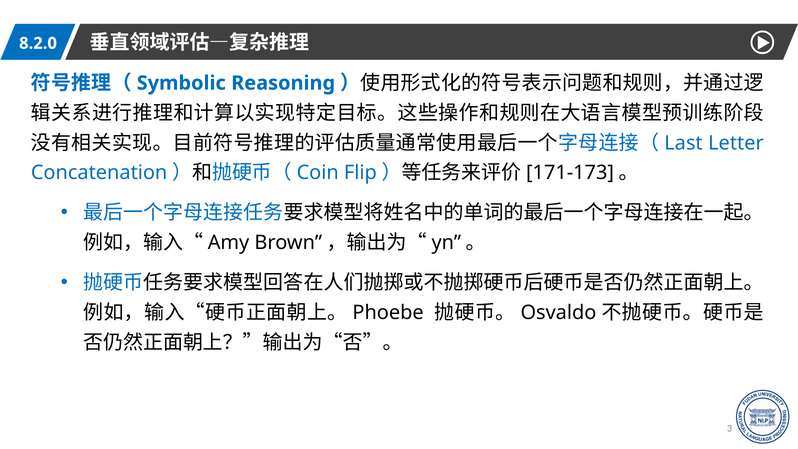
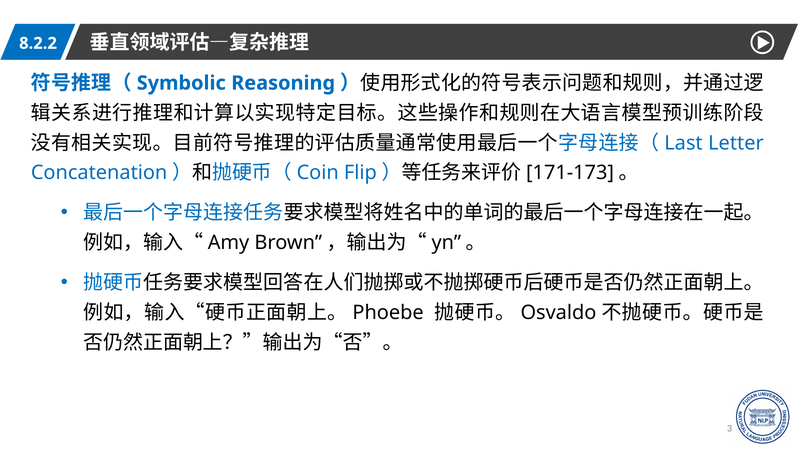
8.2.0: 8.2.0 -> 8.2.2
